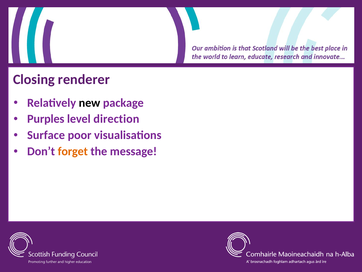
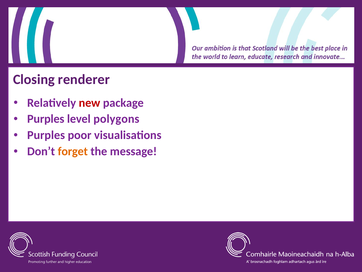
new colour: black -> red
direction: direction -> polygons
Surface at (46, 135): Surface -> Purples
